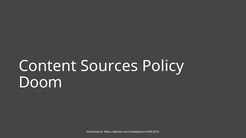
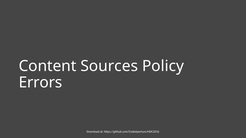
Doom: Doom -> Errors
